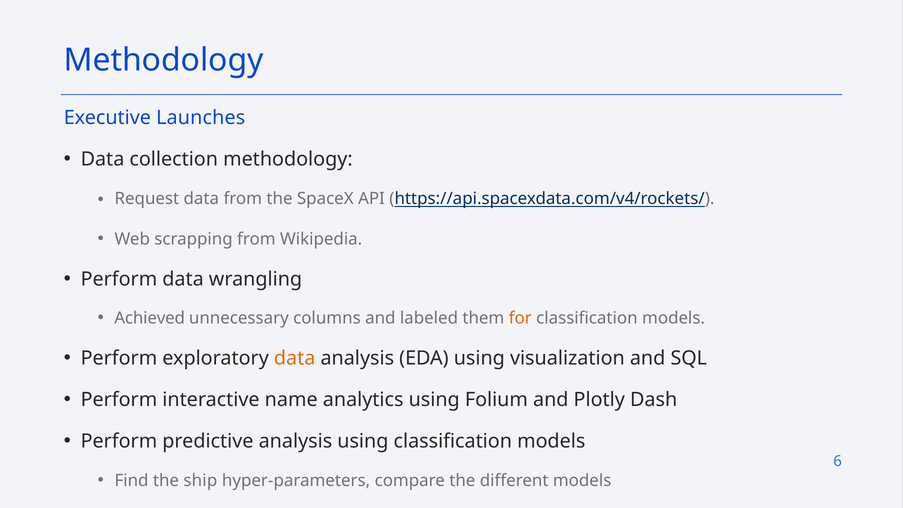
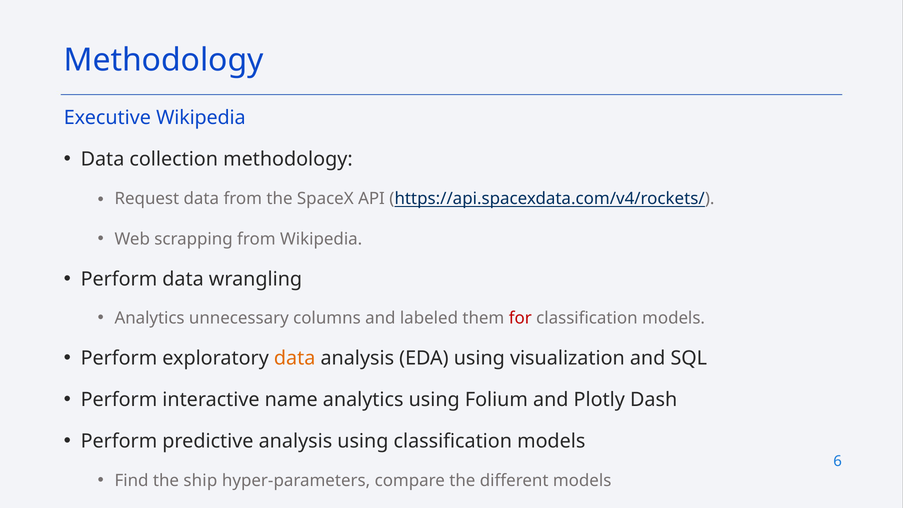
Executive Launches: Launches -> Wikipedia
Achieved at (150, 318): Achieved -> Analytics
for colour: orange -> red
